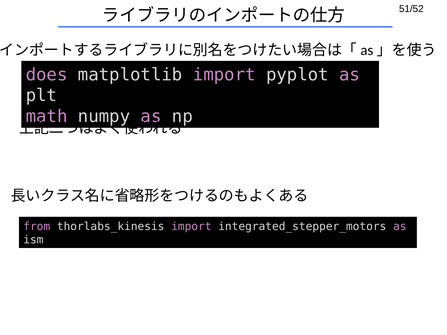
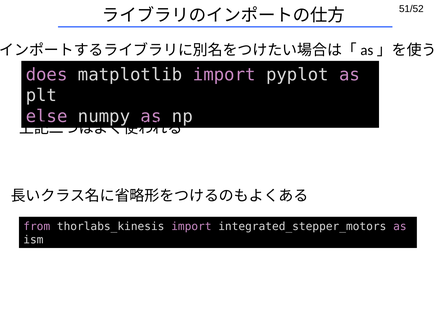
math: math -> else
